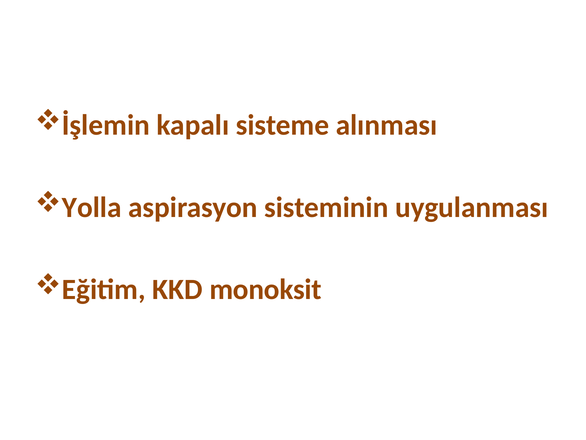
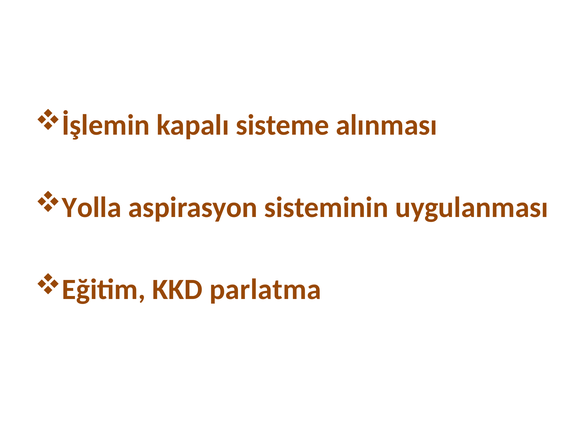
monoksit: monoksit -> parlatma
